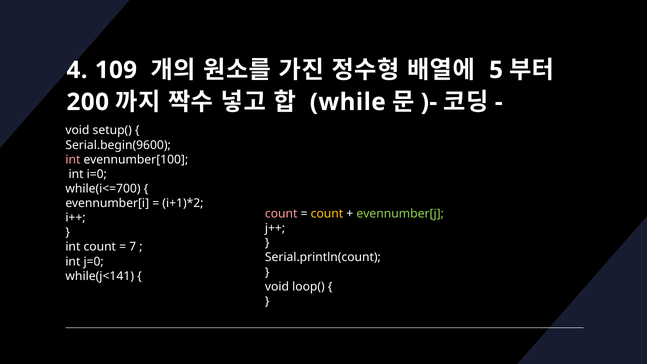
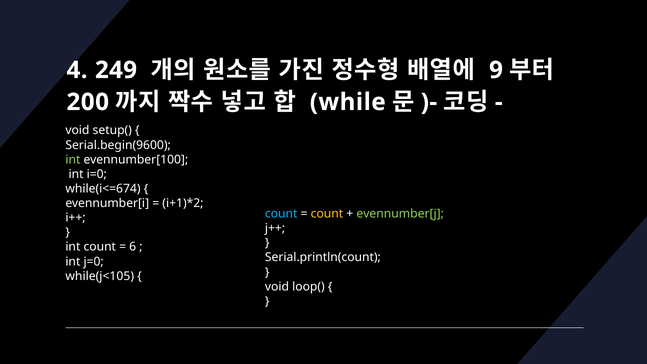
109: 109 -> 249
5: 5 -> 9
int at (73, 160) colour: pink -> light green
while(i<=700: while(i<=700 -> while(i<=674
count at (281, 214) colour: pink -> light blue
7: 7 -> 6
while(j<141: while(j<141 -> while(j<105
